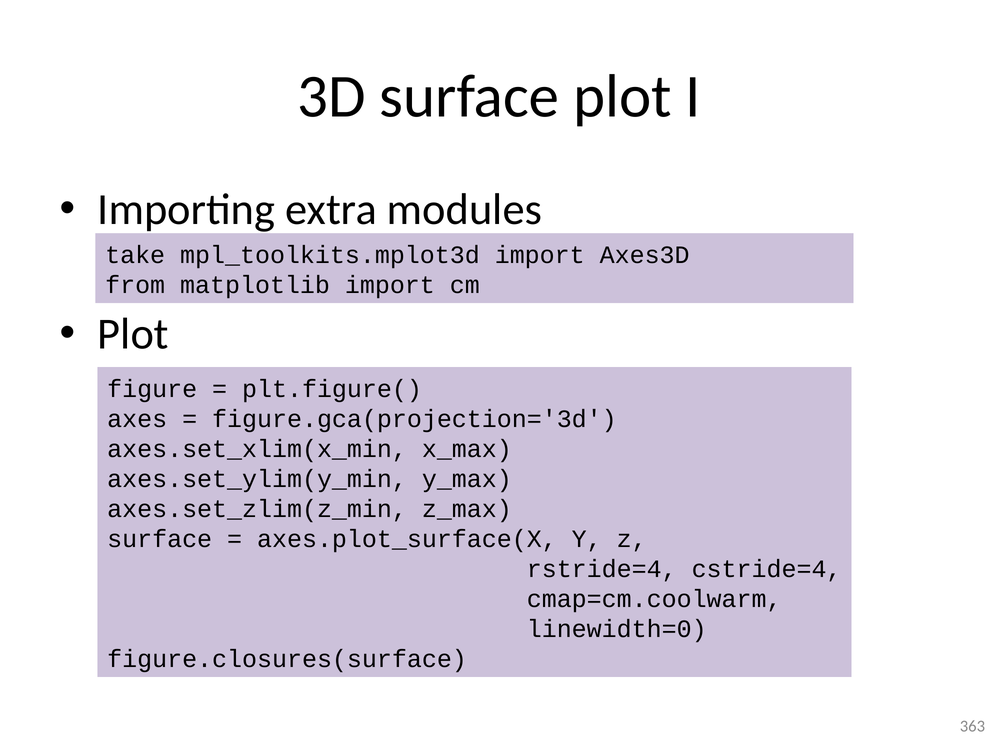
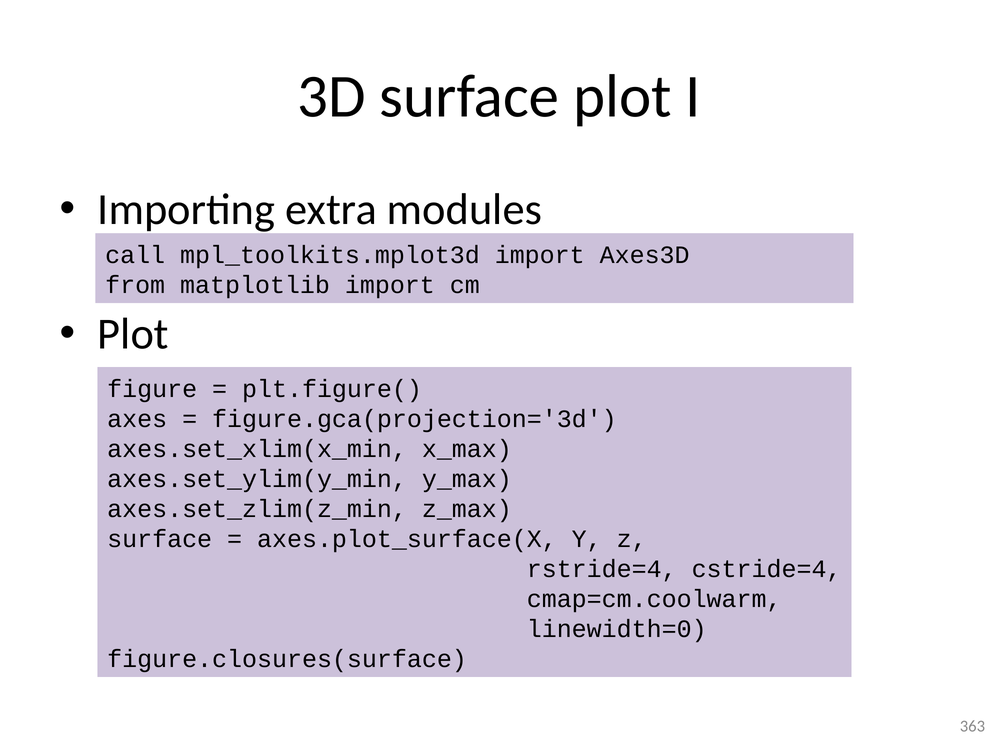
take: take -> call
